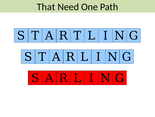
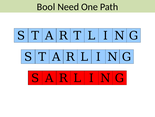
That: That -> Bool
